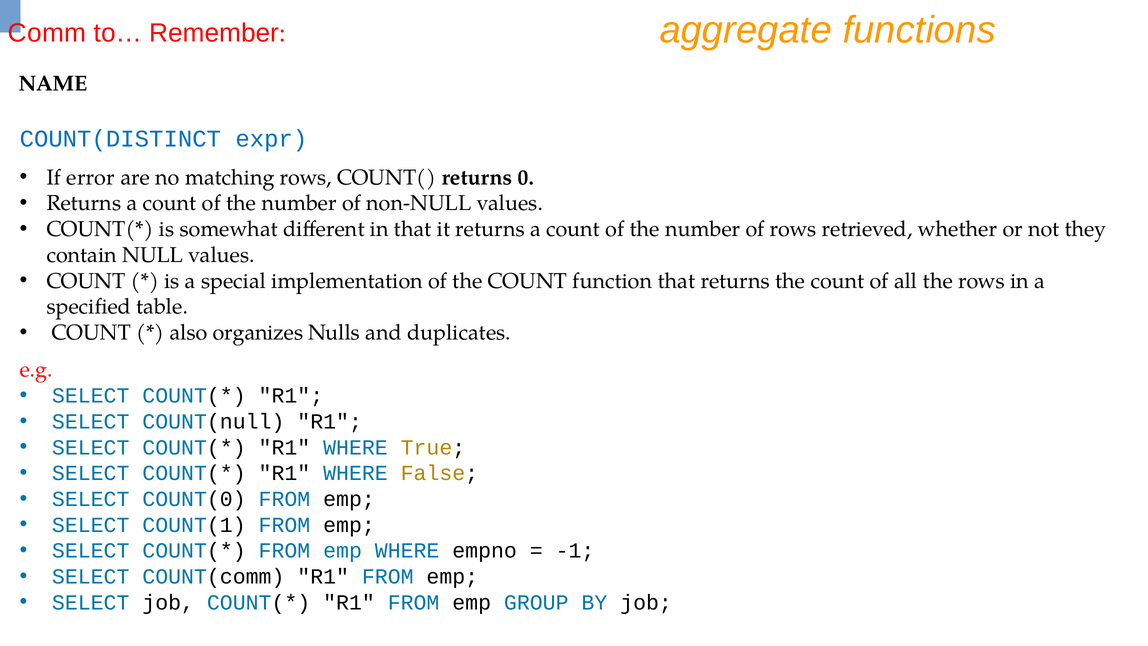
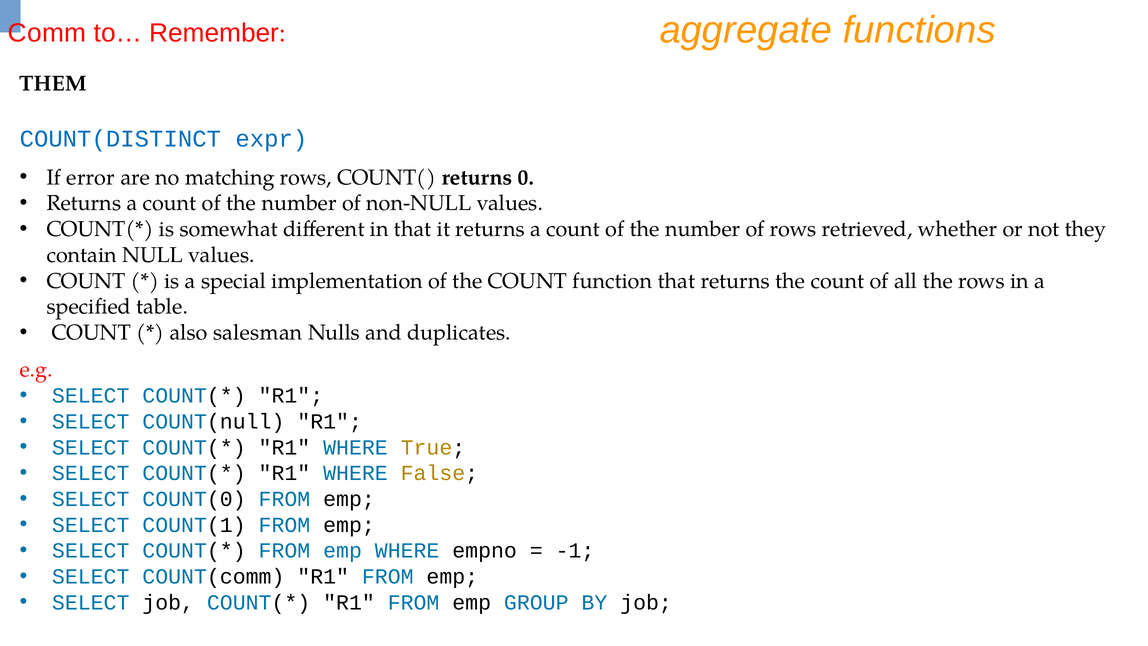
NAME: NAME -> THEM
organizes: organizes -> salesman
